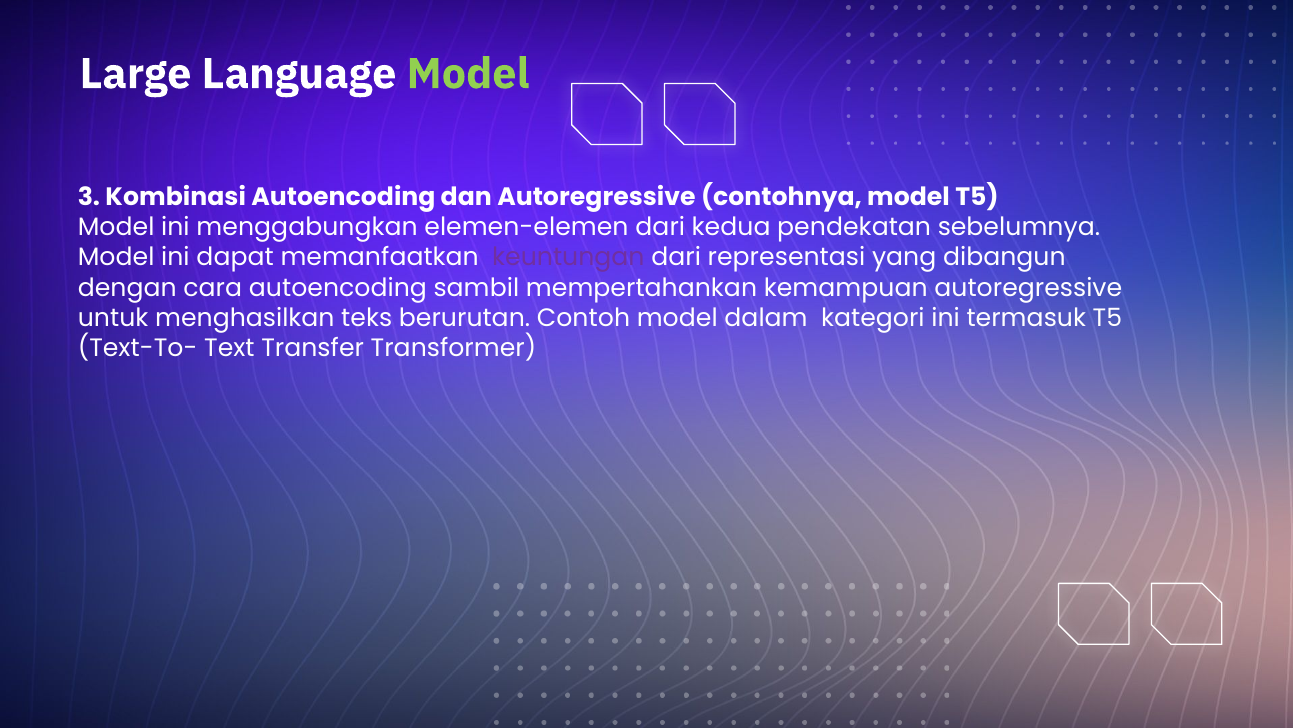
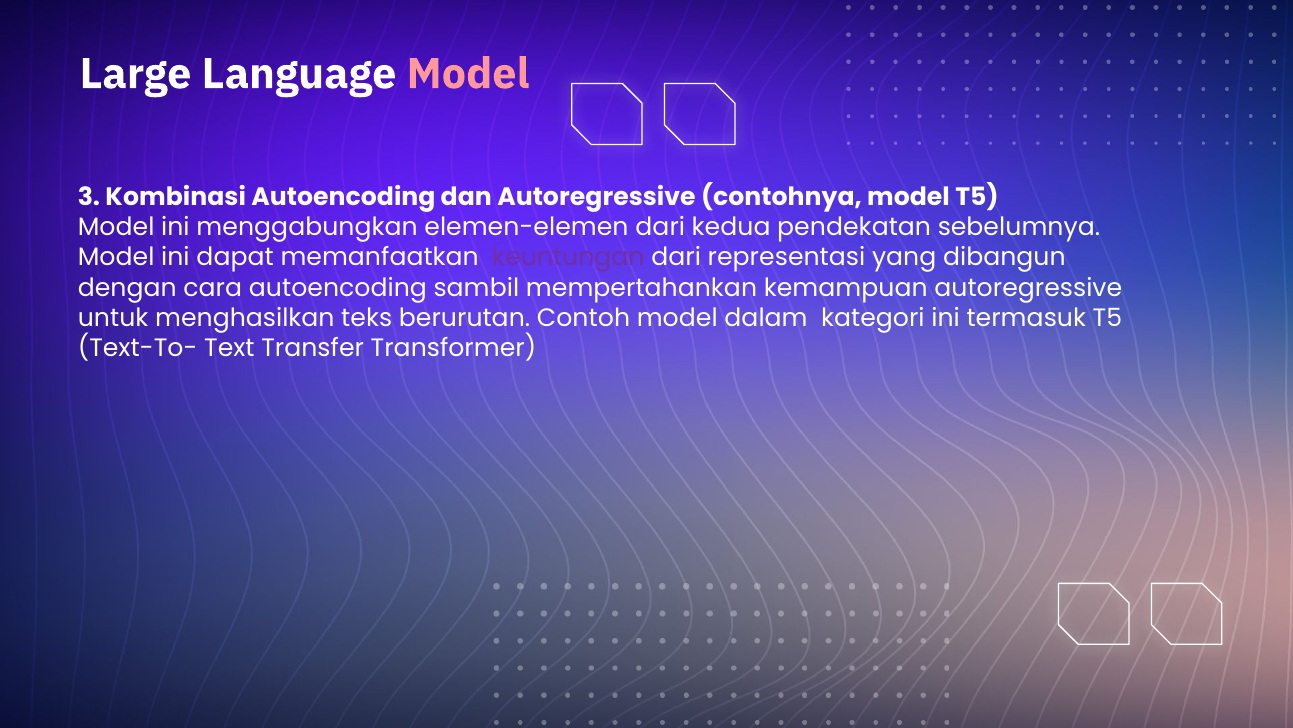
Model at (468, 74) colour: light green -> pink
